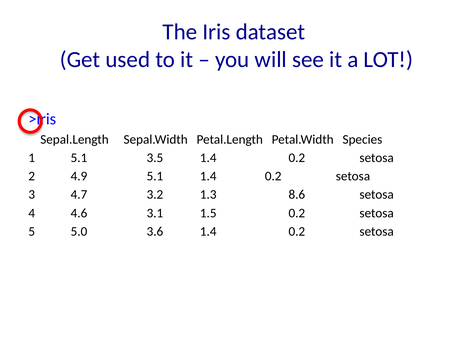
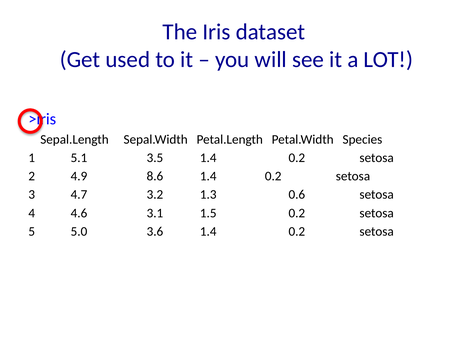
4.9 5.1: 5.1 -> 8.6
8.6: 8.6 -> 0.6
